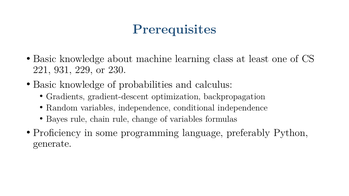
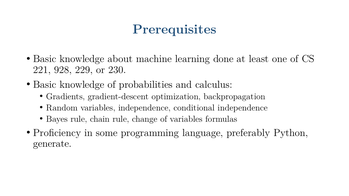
class: class -> done
931: 931 -> 928
